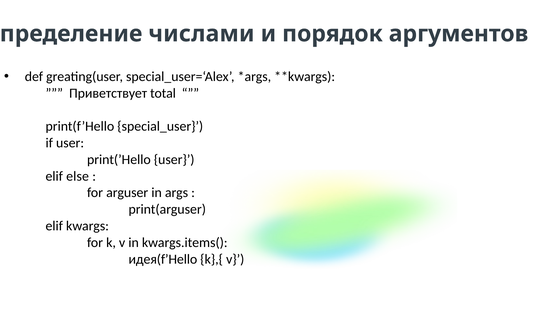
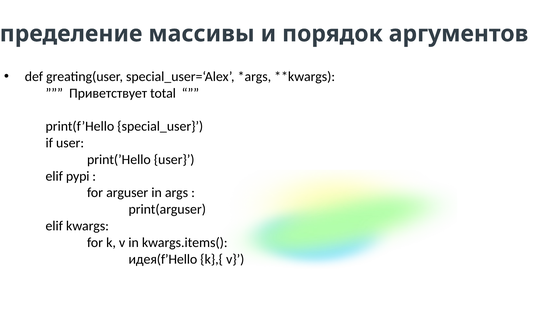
числами: числами -> массивы
else: else -> pypi
